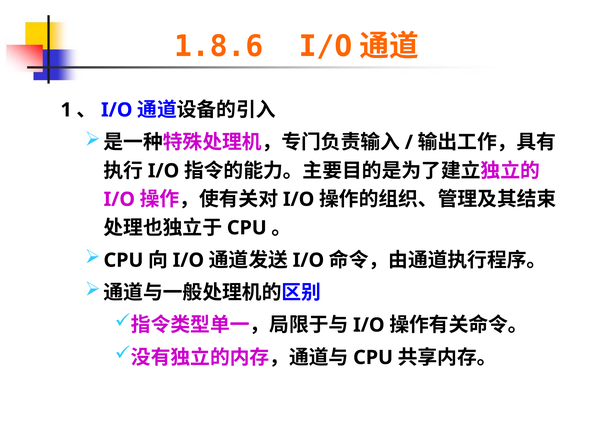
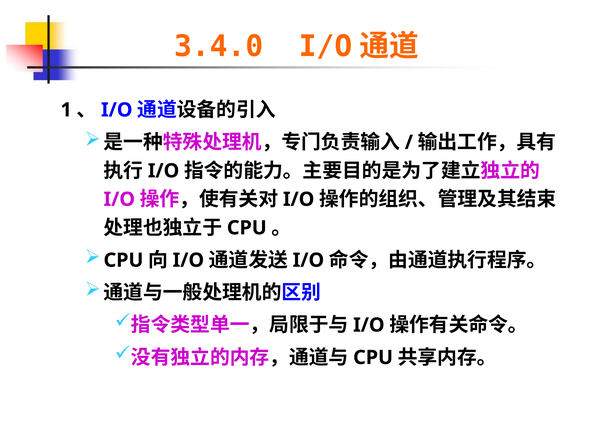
1.8.6: 1.8.6 -> 3.4.0
